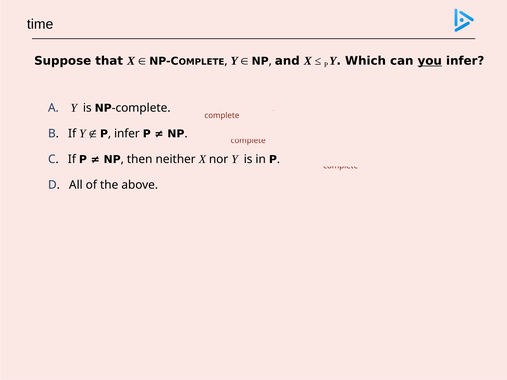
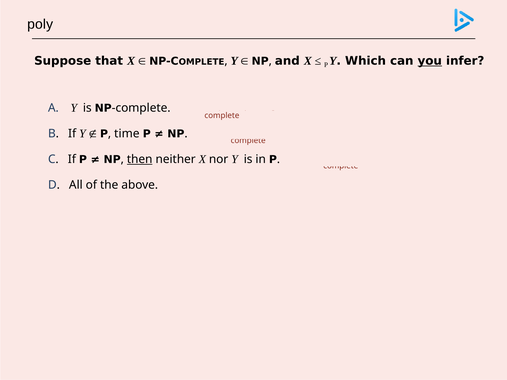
time: time -> poly
P infer: infer -> time
then underline: none -> present
